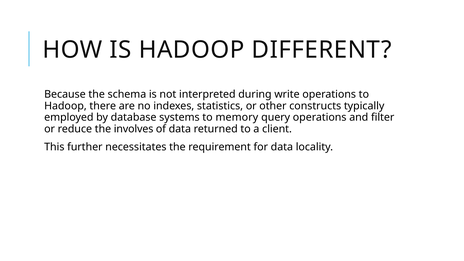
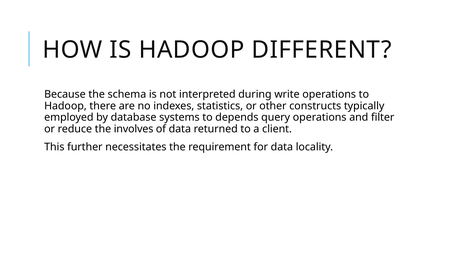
memory: memory -> depends
